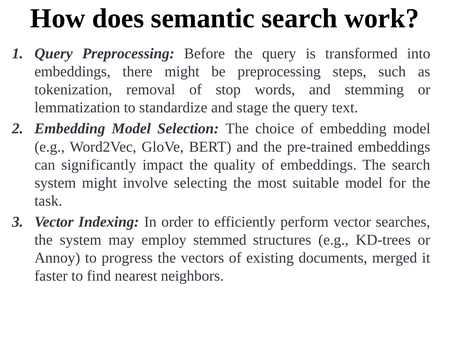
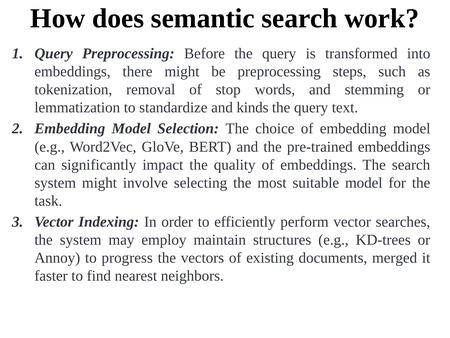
stage: stage -> kinds
stemmed: stemmed -> maintain
